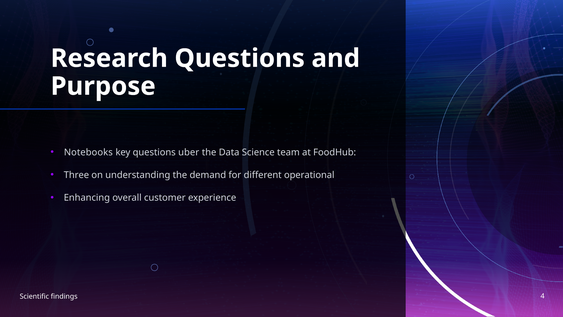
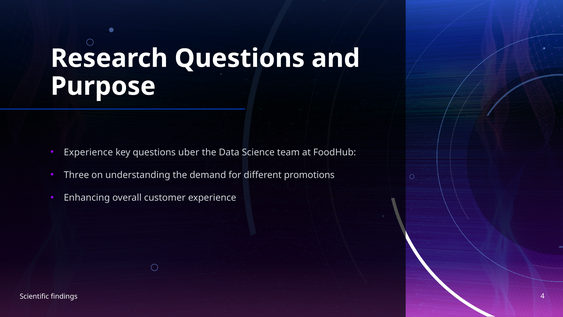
Notebooks at (88, 152): Notebooks -> Experience
operational: operational -> promotions
